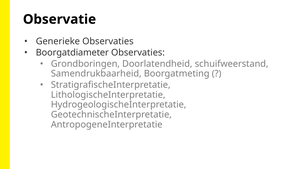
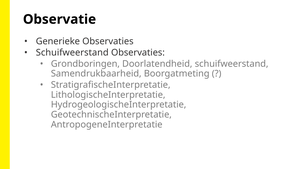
Boorgatdiameter at (72, 53): Boorgatdiameter -> Schuifweerstand
